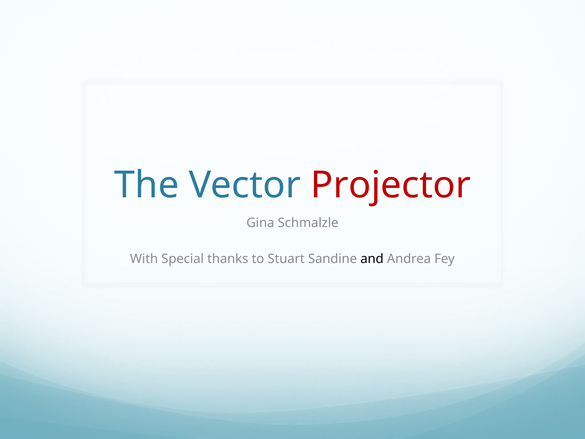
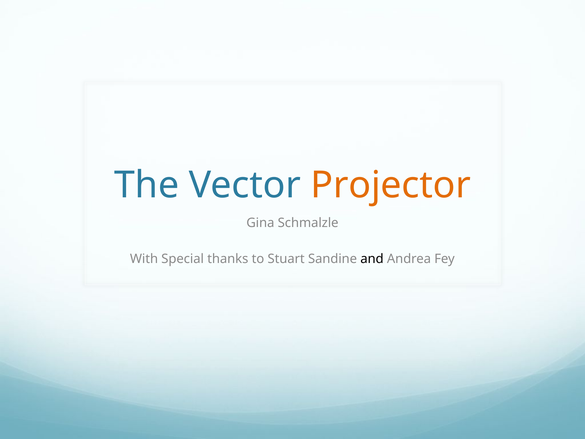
Projector colour: red -> orange
